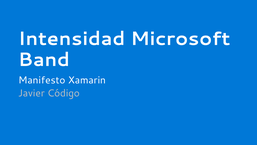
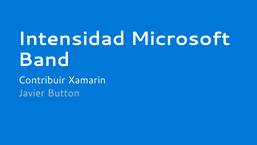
Manifesto: Manifesto -> Contribuir
Código: Código -> Button
